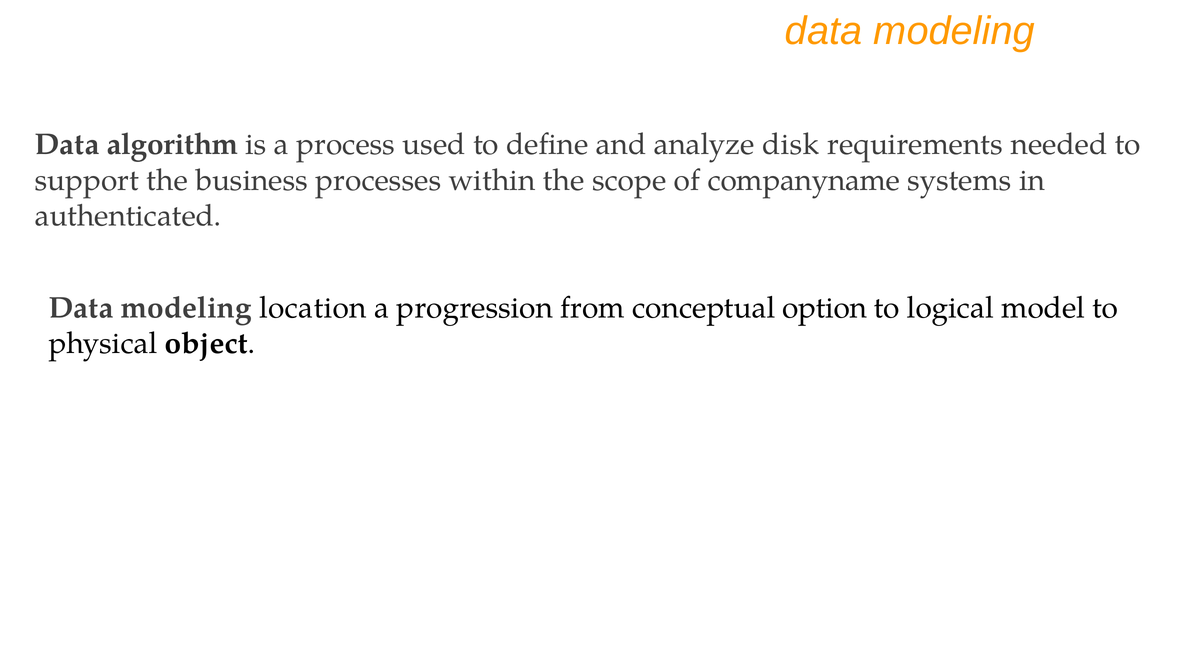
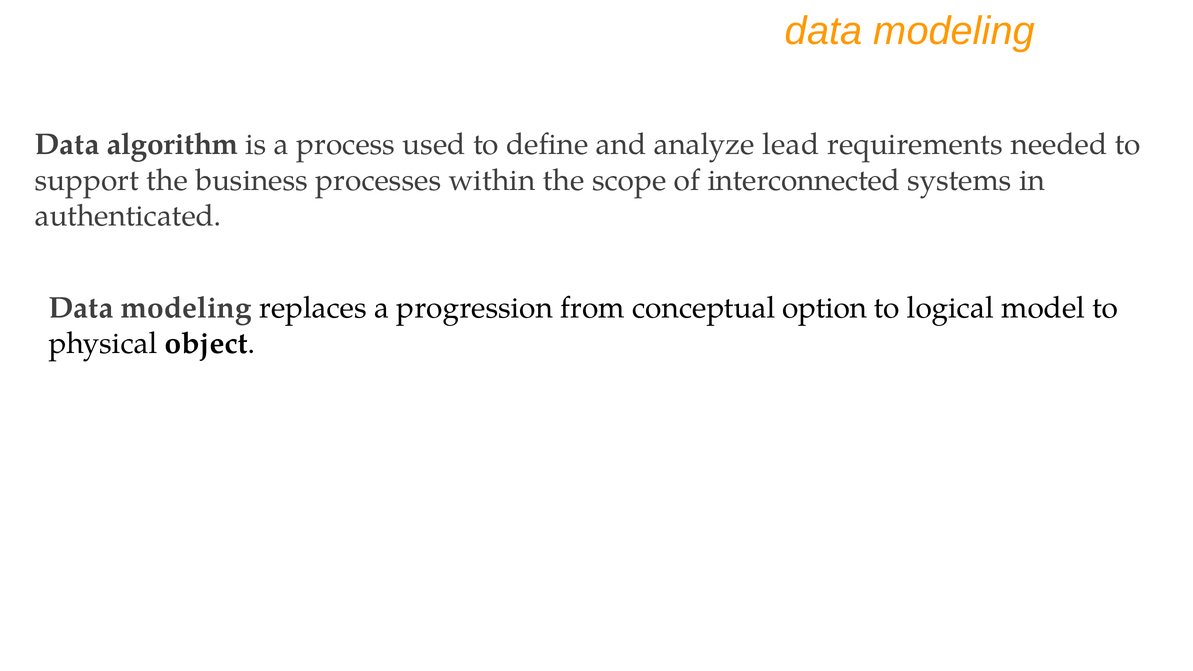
disk: disk -> lead
companyname: companyname -> interconnected
location: location -> replaces
